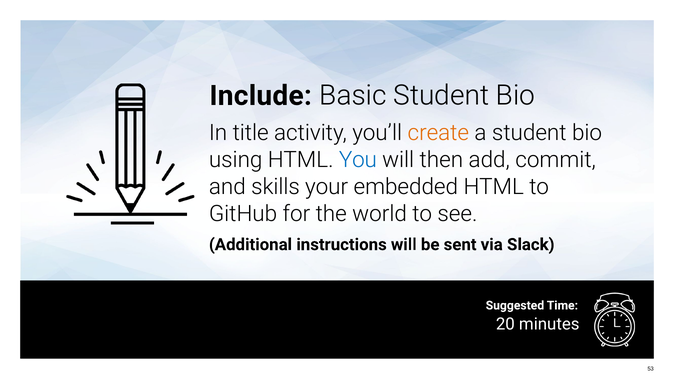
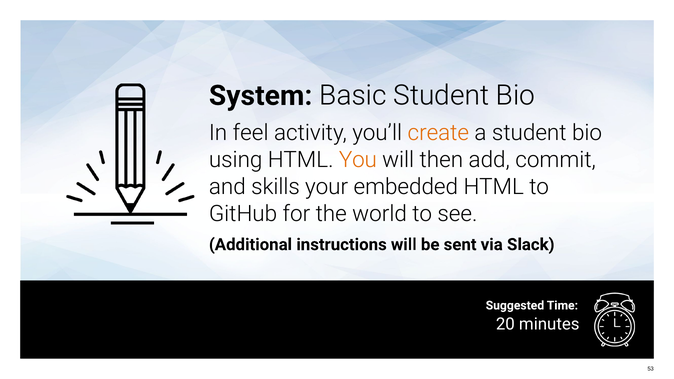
Include: Include -> System
title: title -> feel
You colour: blue -> orange
